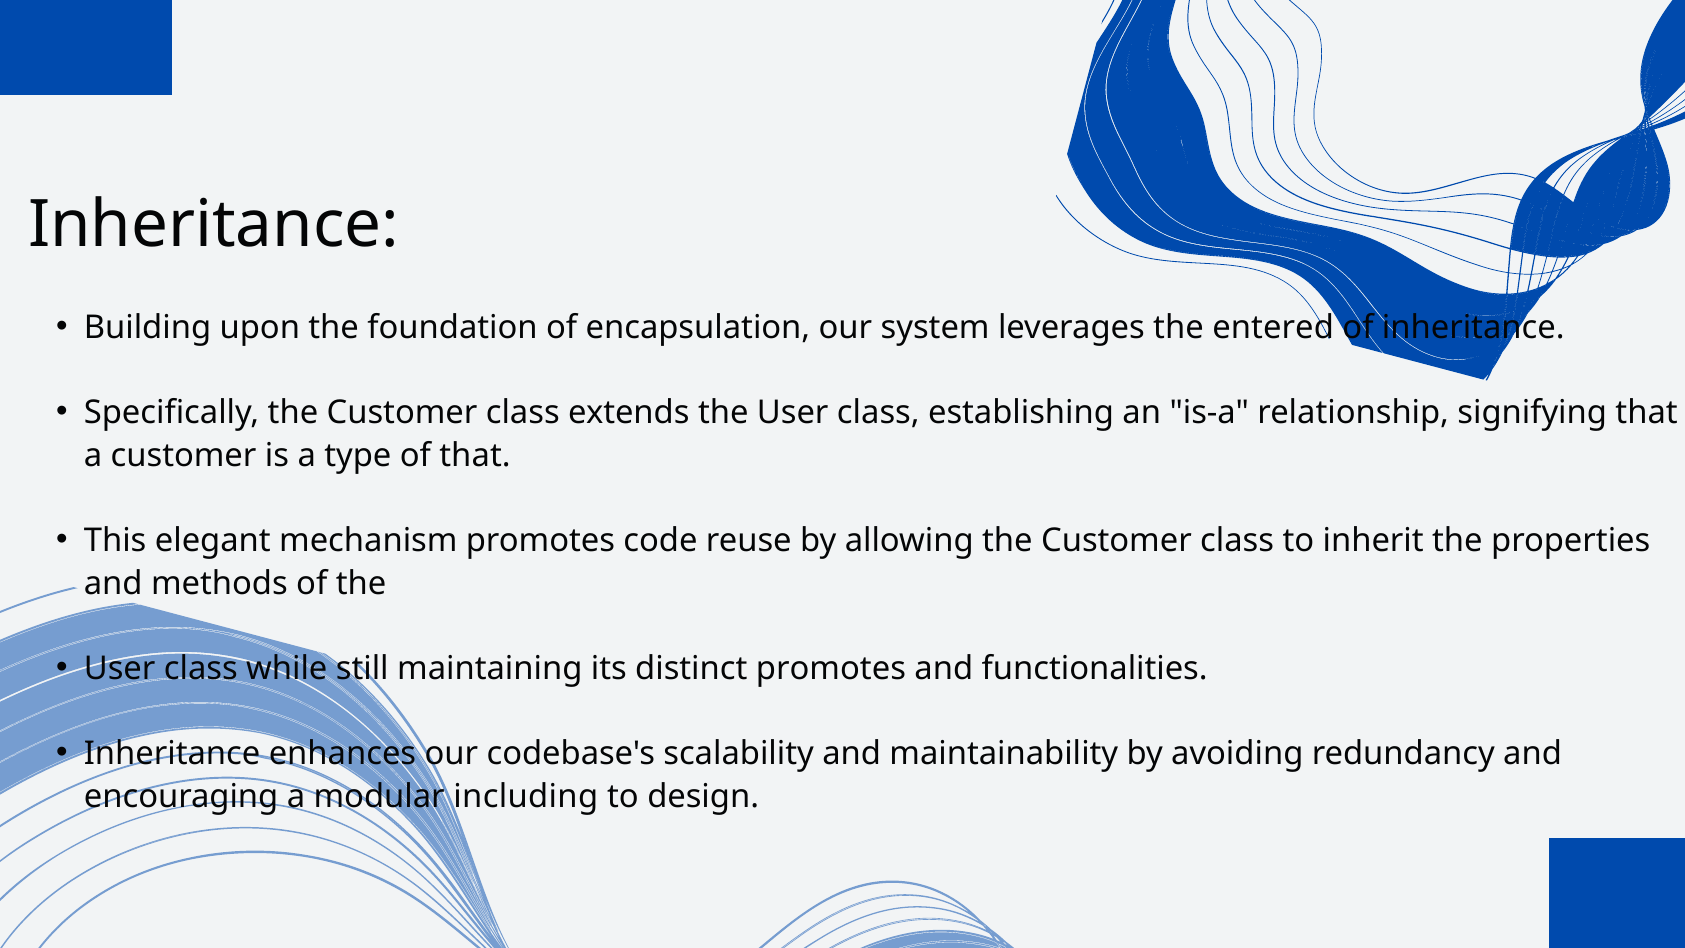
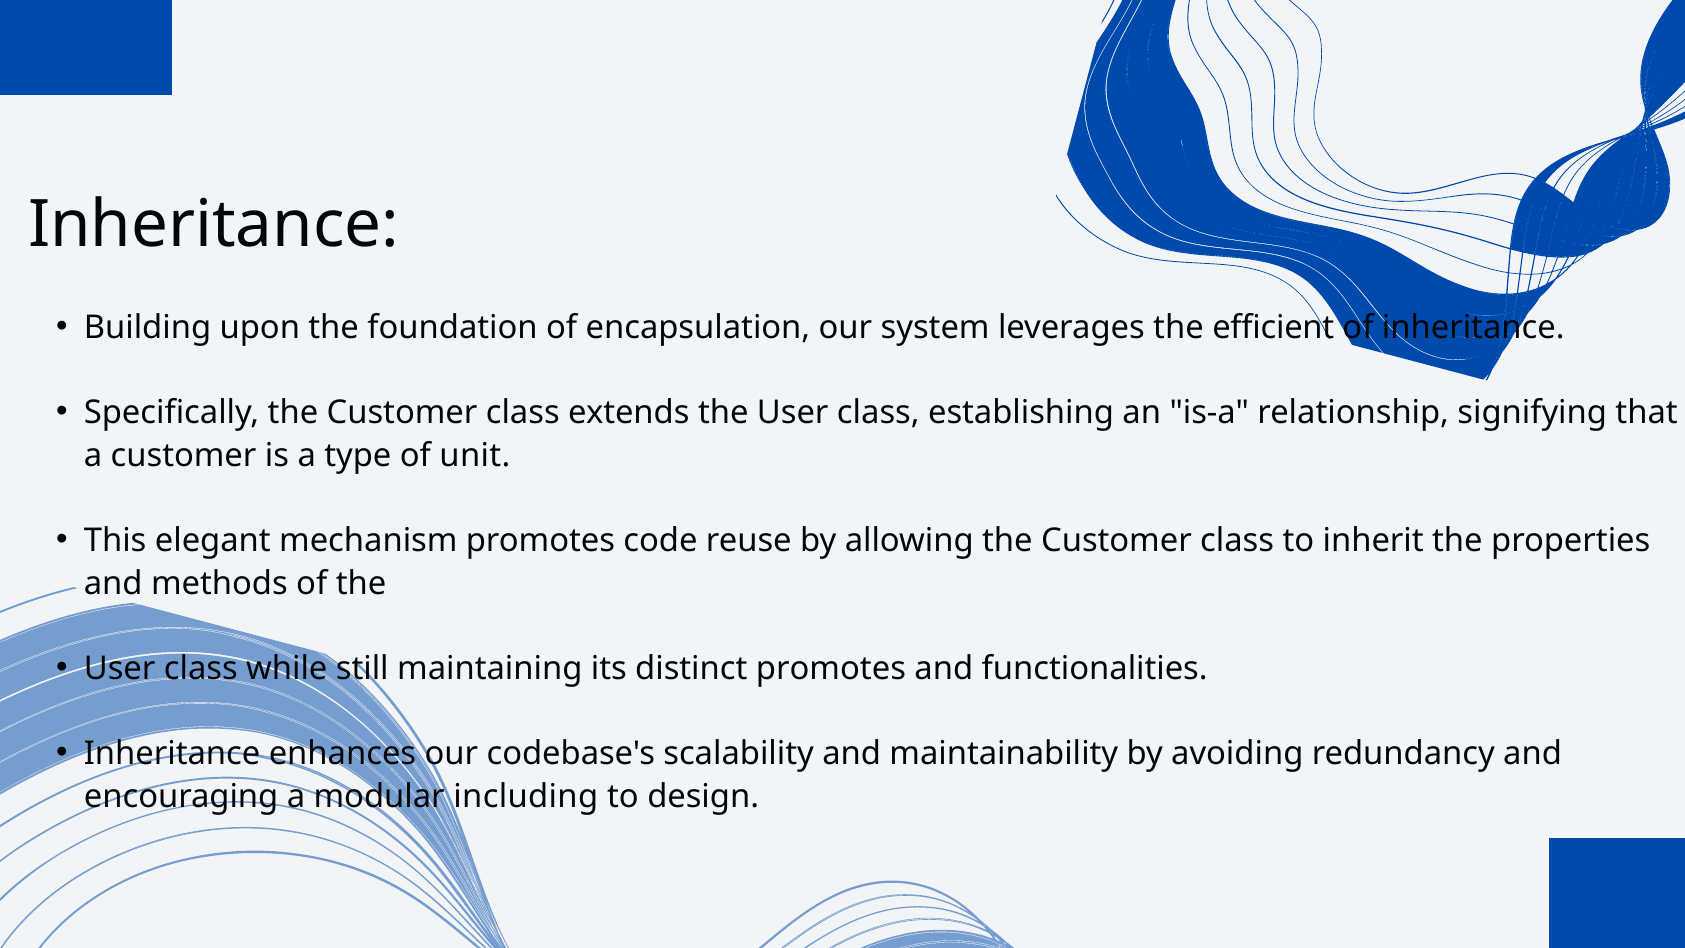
entered: entered -> efficient
of that: that -> unit
